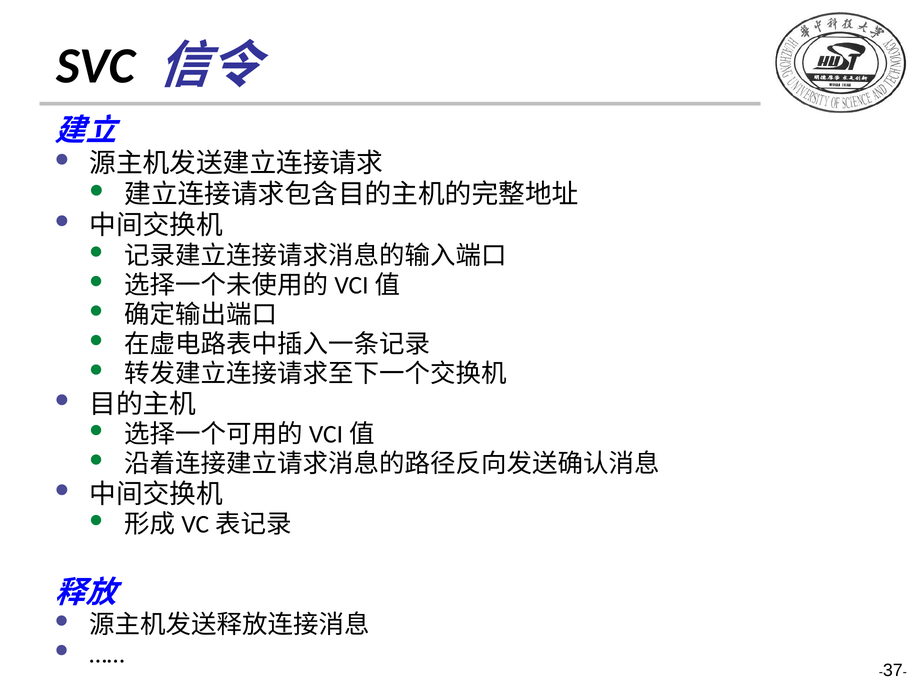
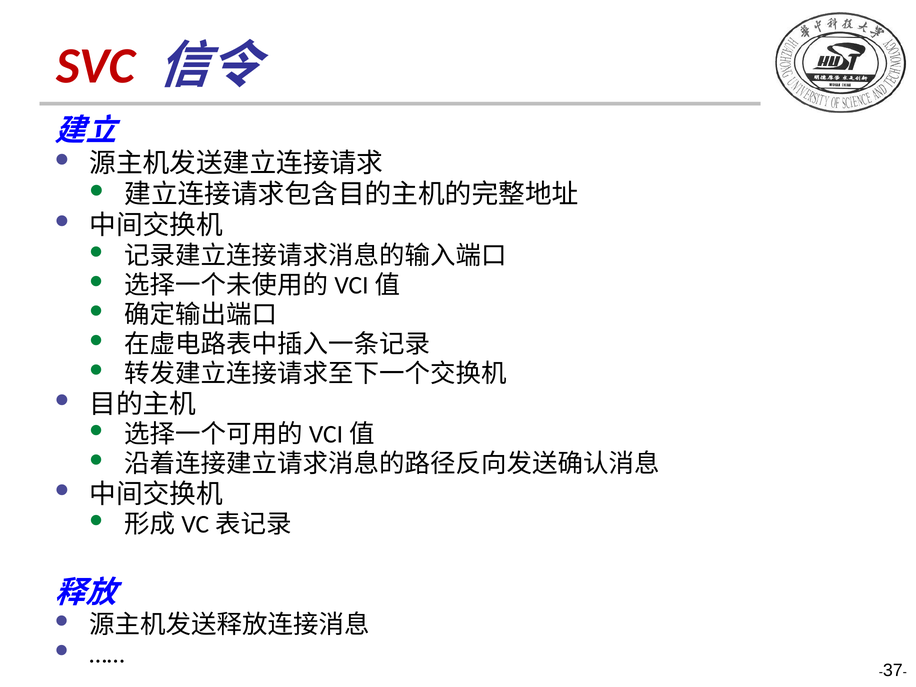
SVC colour: black -> red
